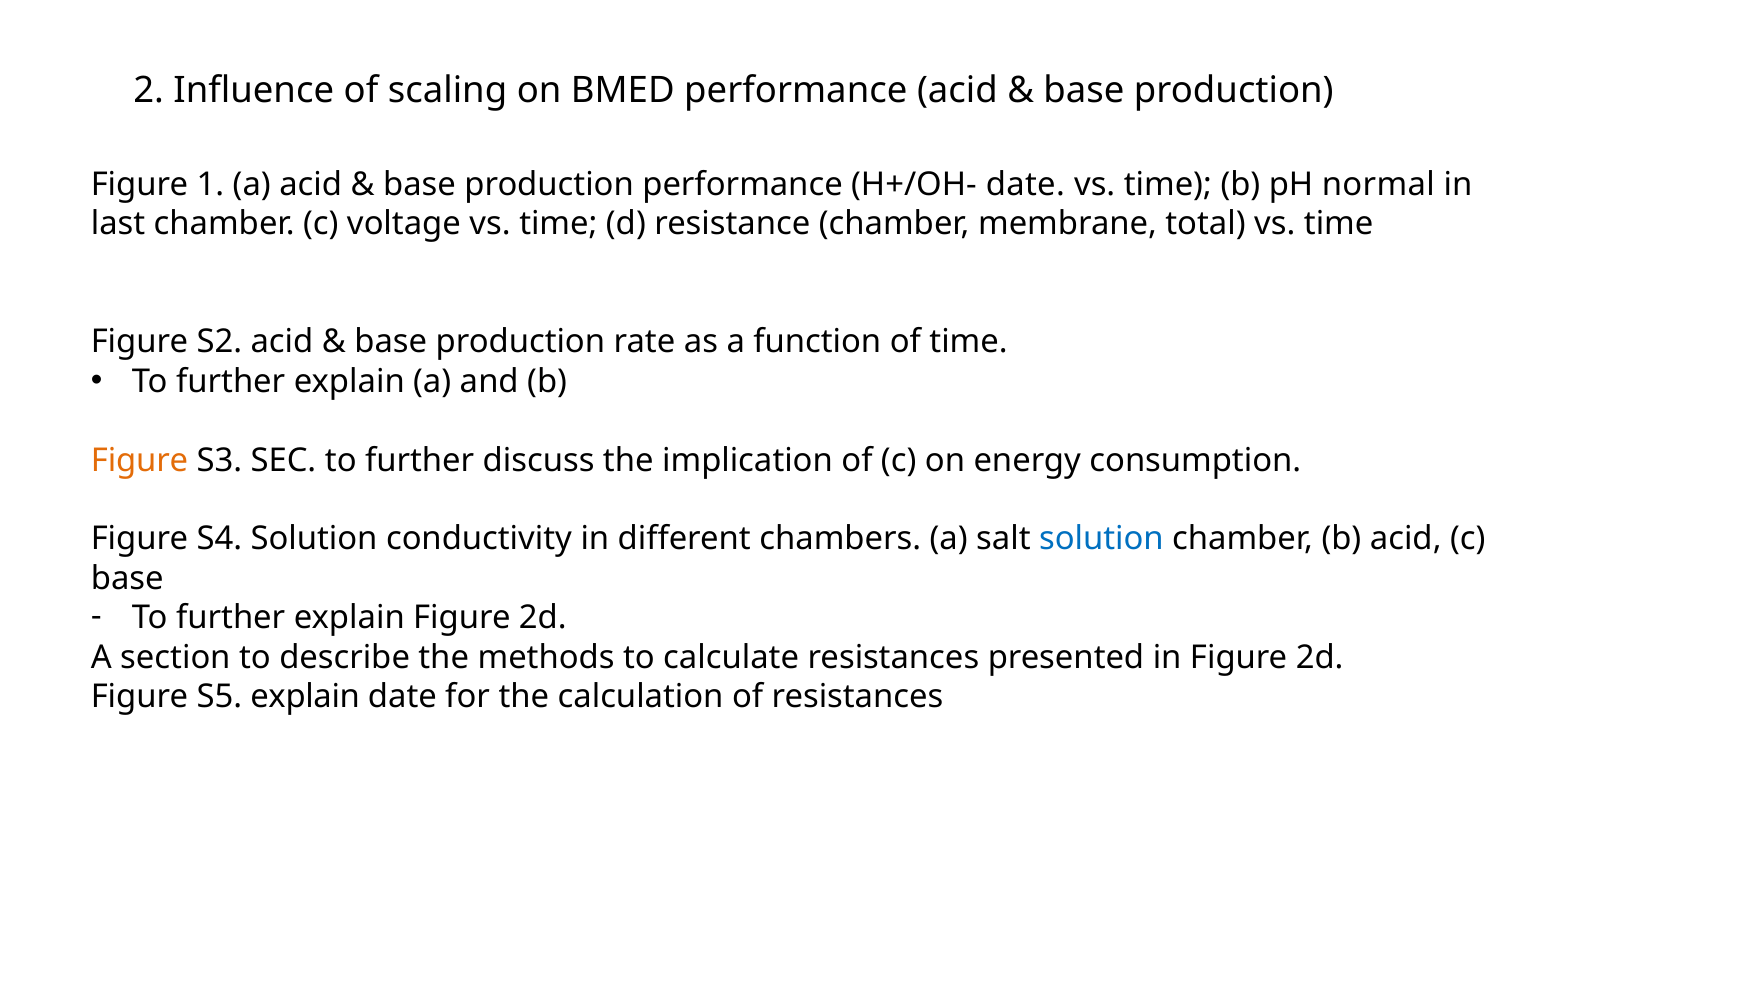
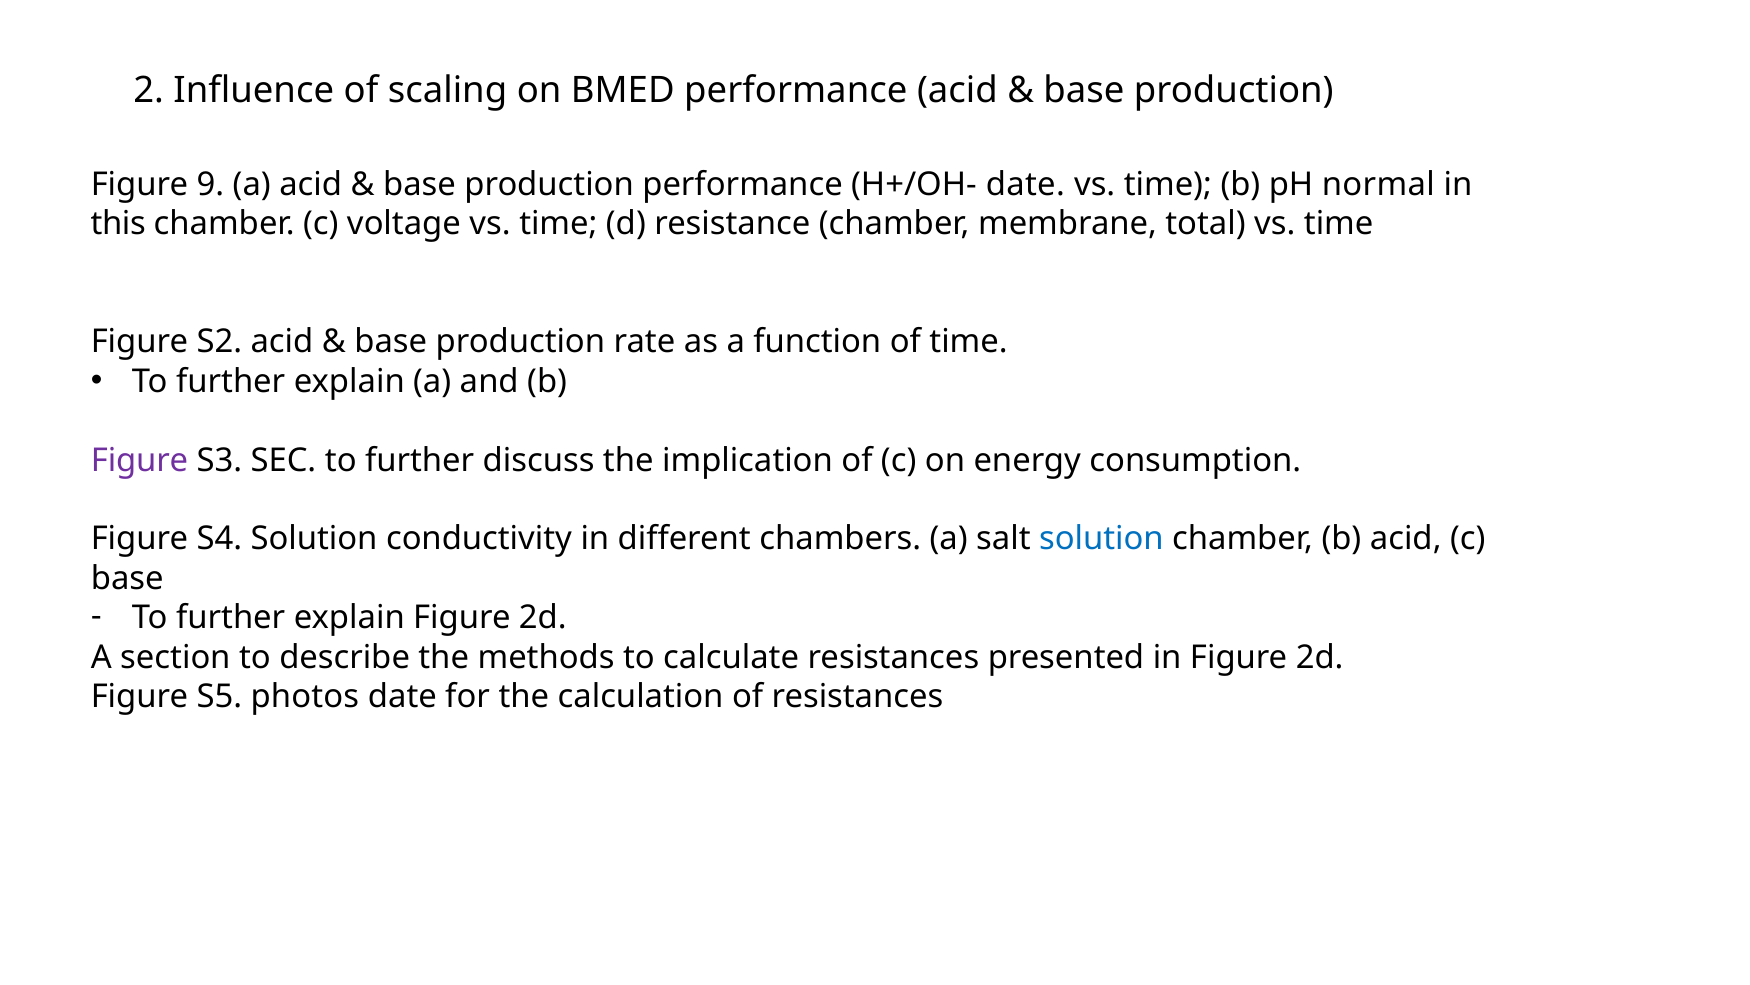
1: 1 -> 9
last: last -> this
Figure at (140, 460) colour: orange -> purple
S5 explain: explain -> photos
